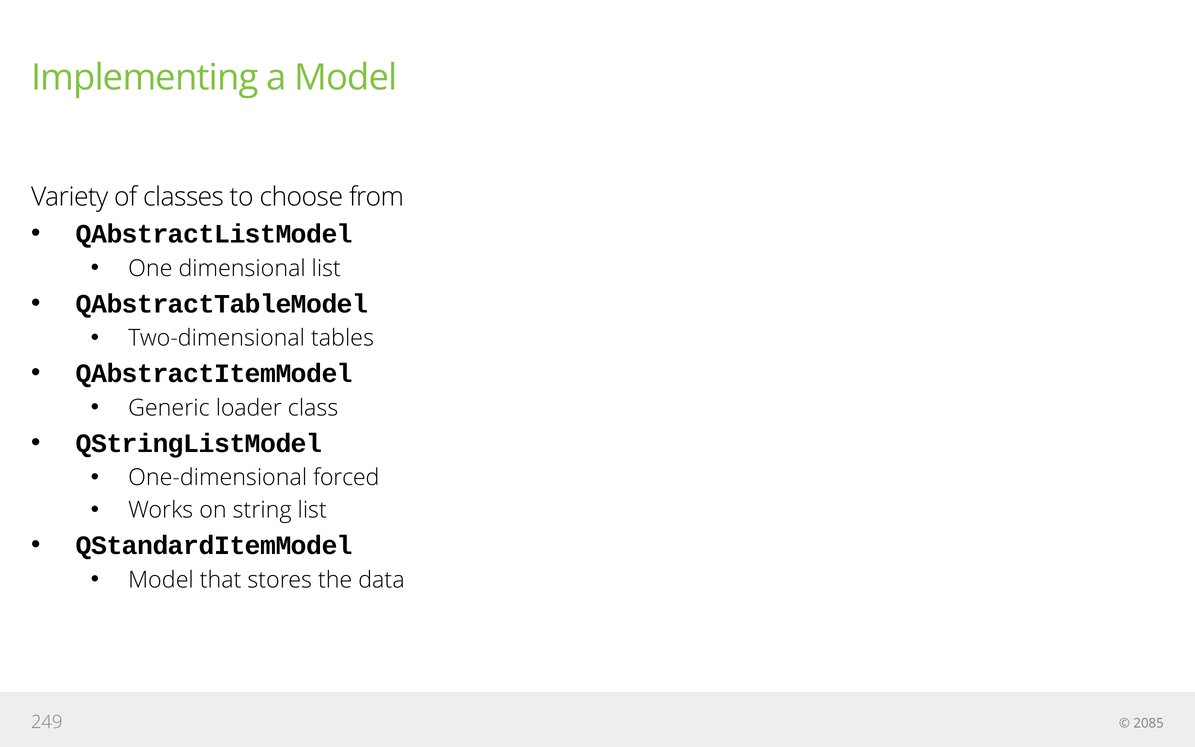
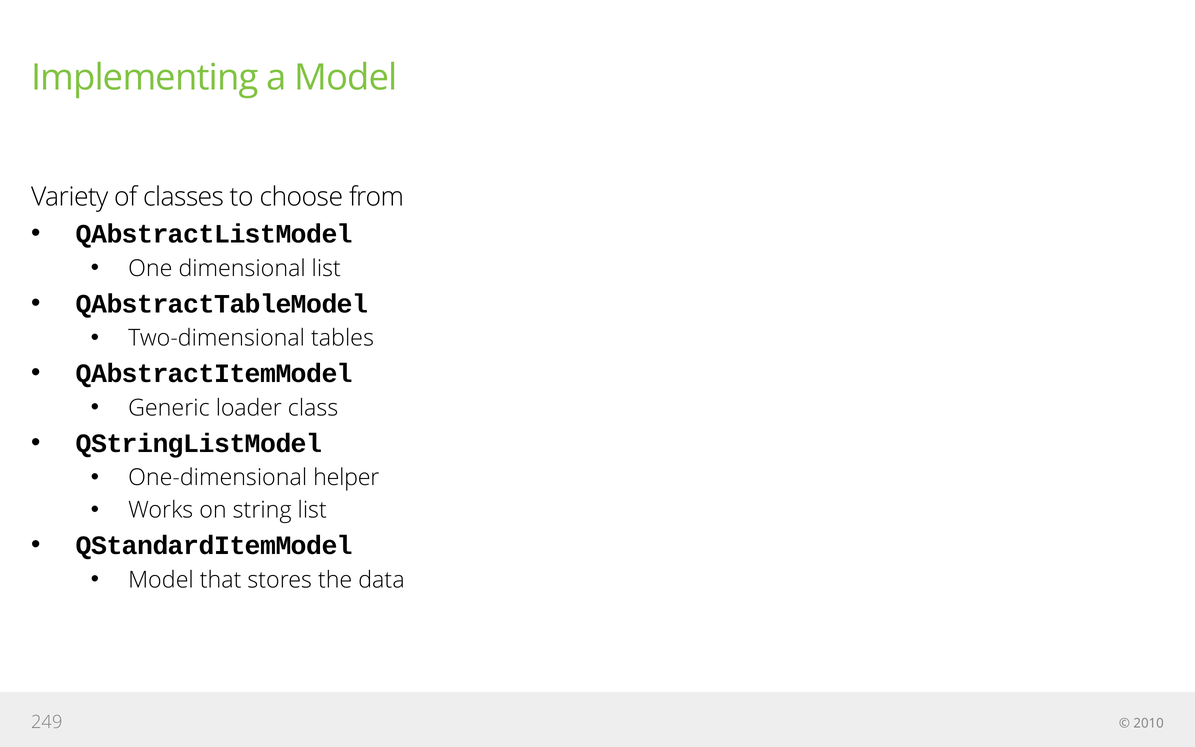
forced: forced -> helper
2085: 2085 -> 2010
